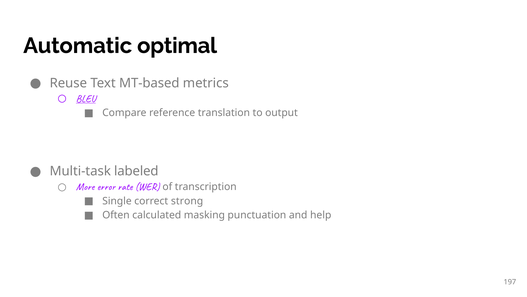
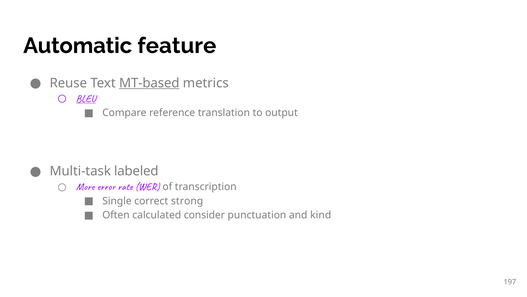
optimal: optimal -> feature
MT-based underline: none -> present
masking: masking -> consider
help: help -> kind
